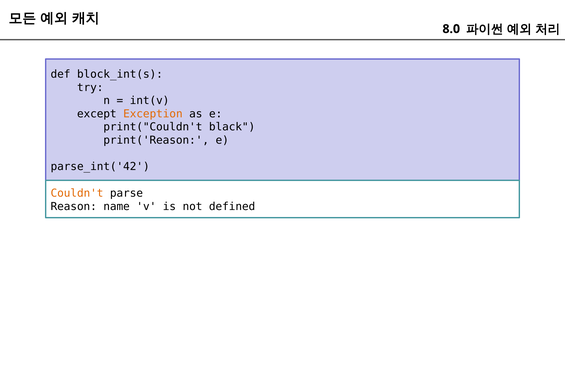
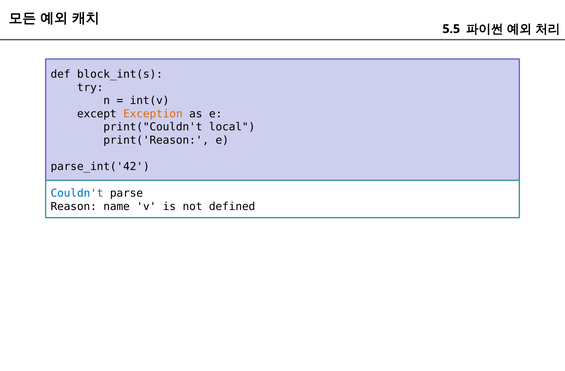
8.0: 8.0 -> 5.5
black: black -> local
Couldn't colour: orange -> blue
